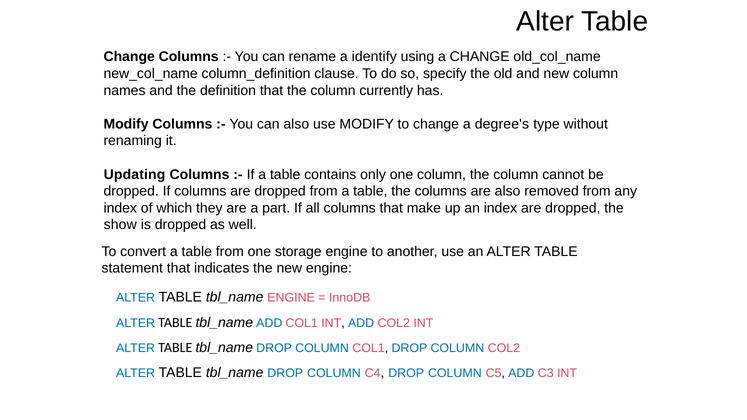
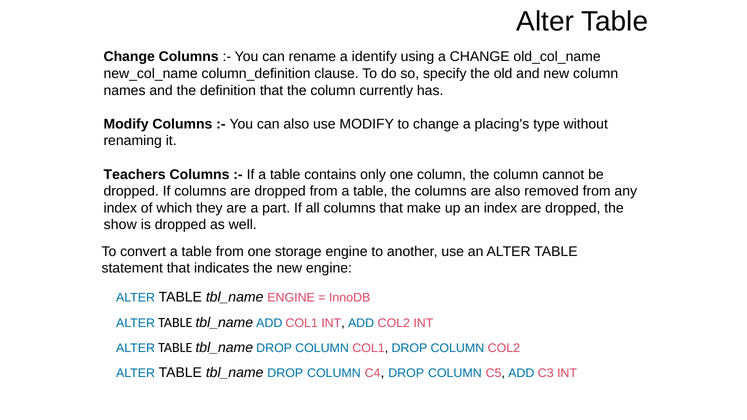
degree's: degree's -> placing's
Updating: Updating -> Teachers
